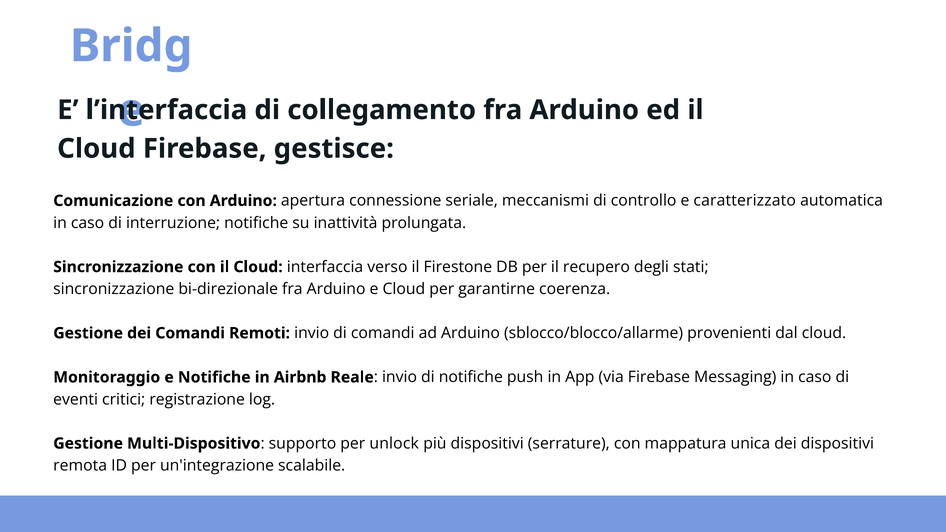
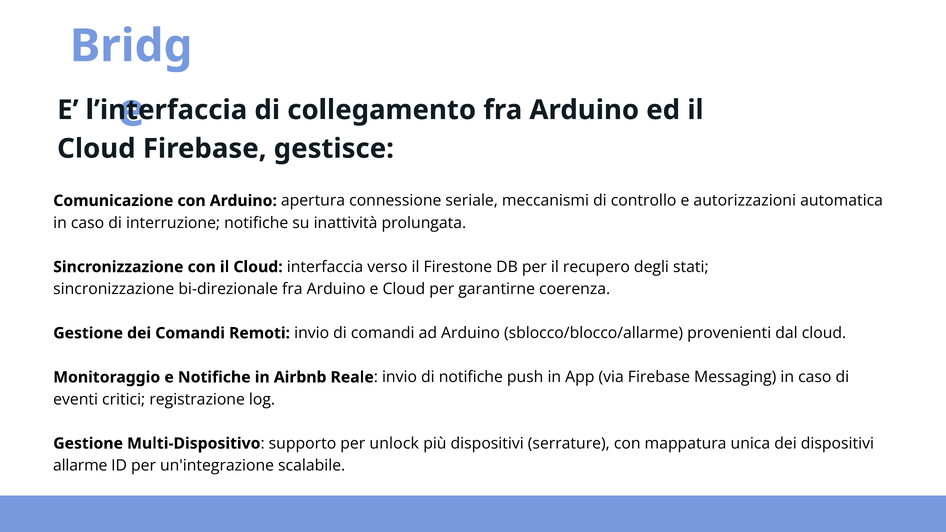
caratterizzato: caratterizzato -> autorizzazioni
remota: remota -> allarme
